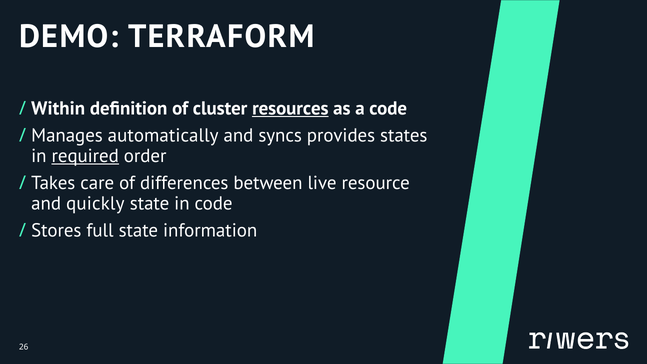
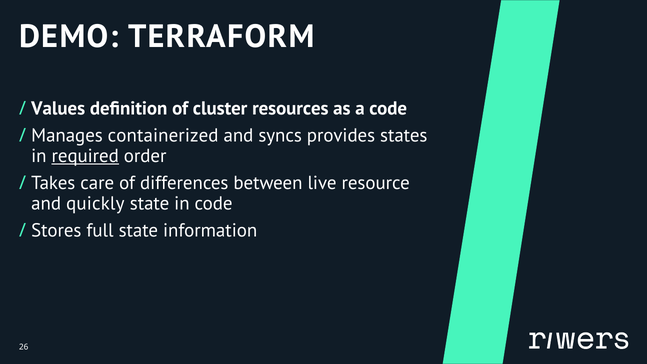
Within: Within -> Values
resources underline: present -> none
automatically: automatically -> containerized
